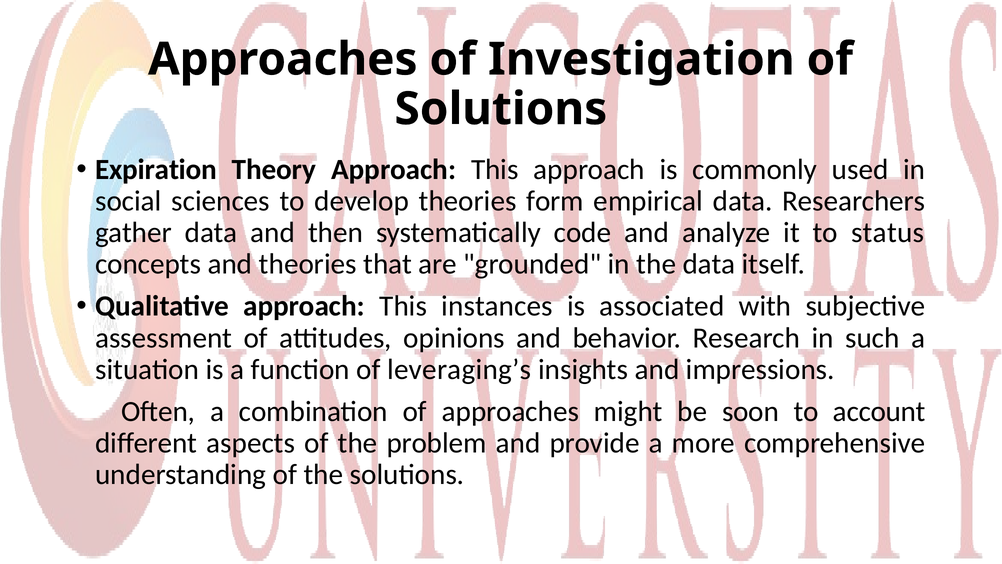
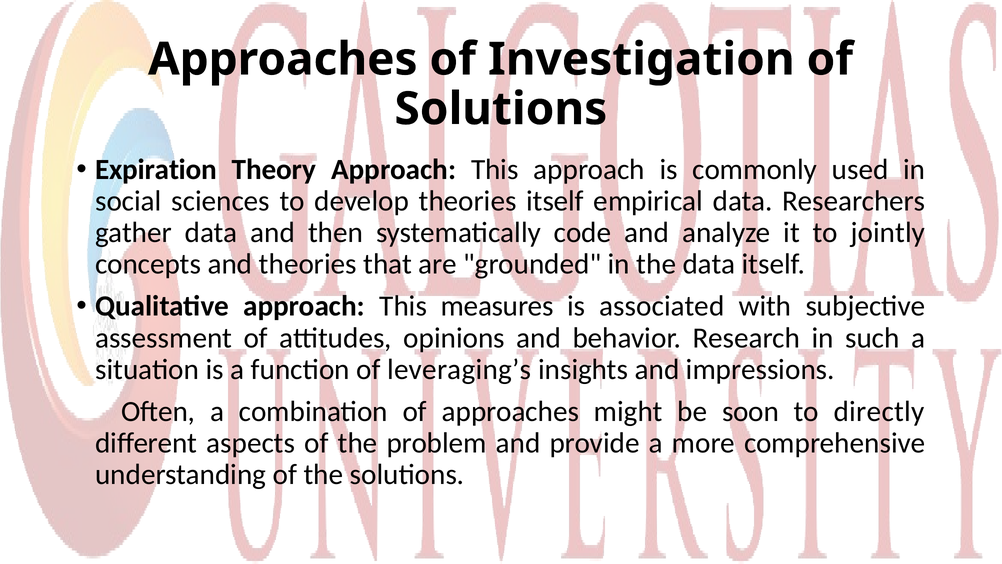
theories form: form -> itself
status: status -> jointly
instances: instances -> measures
account: account -> directly
